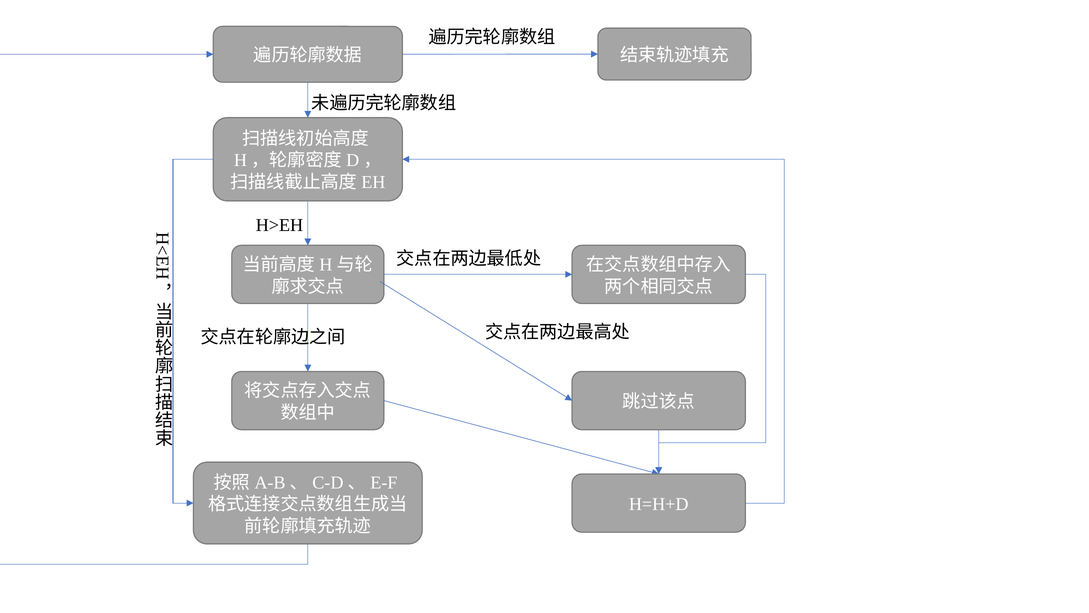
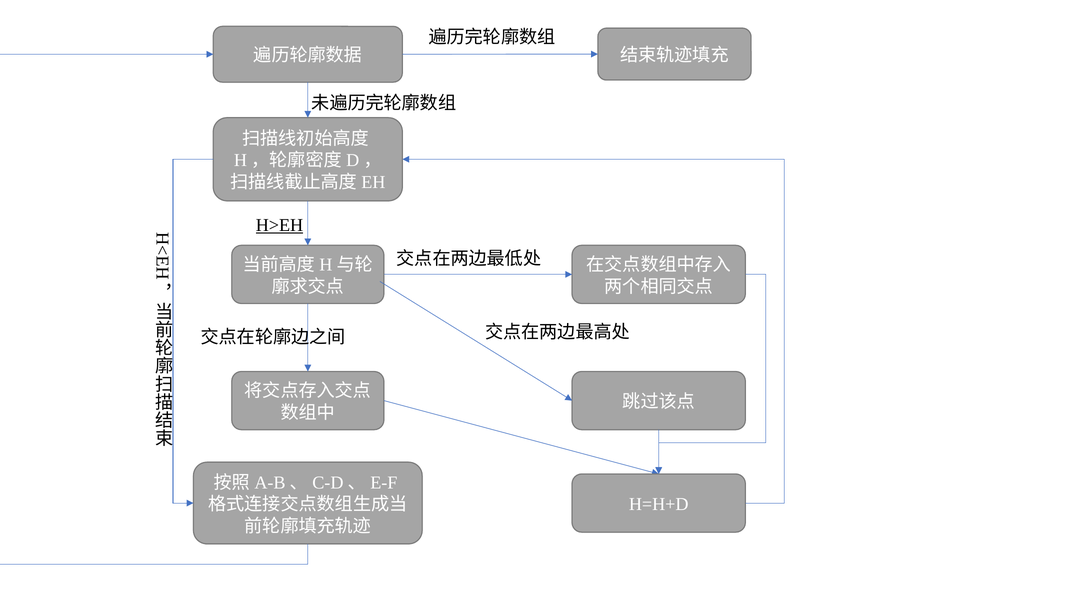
H>EH underline: none -> present
